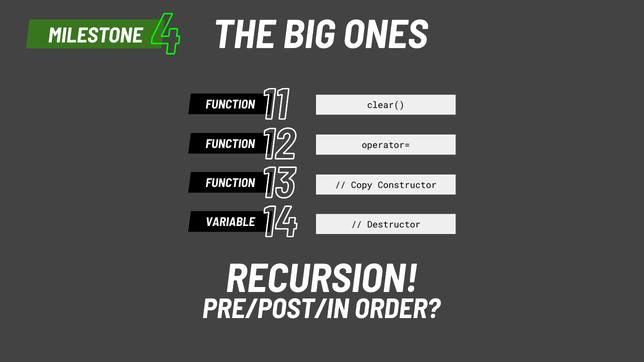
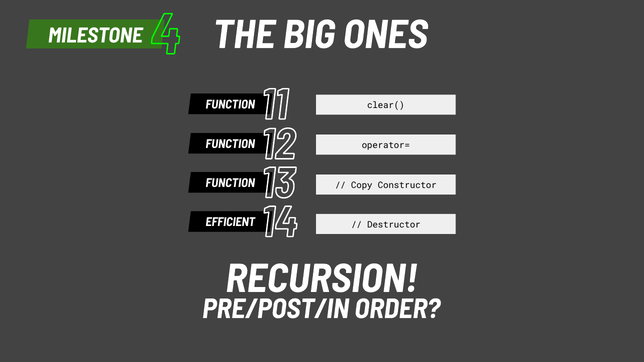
VARIABLE: VARIABLE -> EFFICIENT
